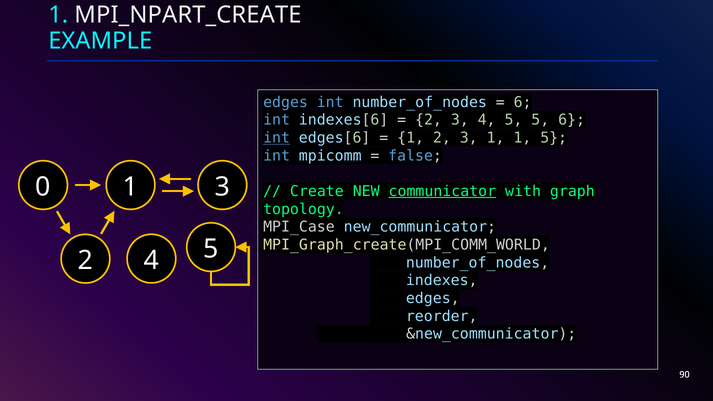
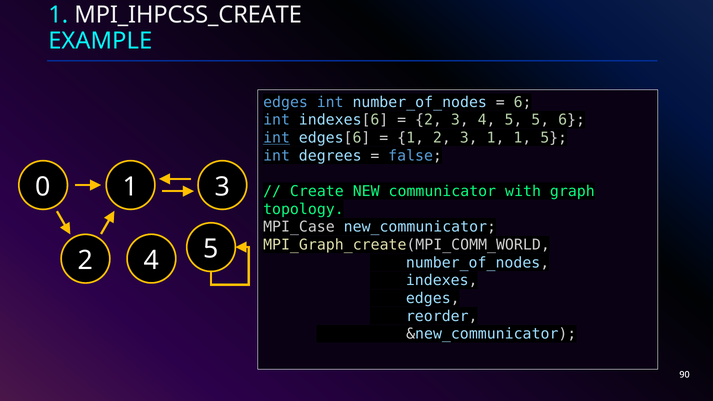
MPI_NPART_CREATE: MPI_NPART_CREATE -> MPI_IHPCSS_CREATE
mpicomm: mpicomm -> degrees
communicator underline: present -> none
